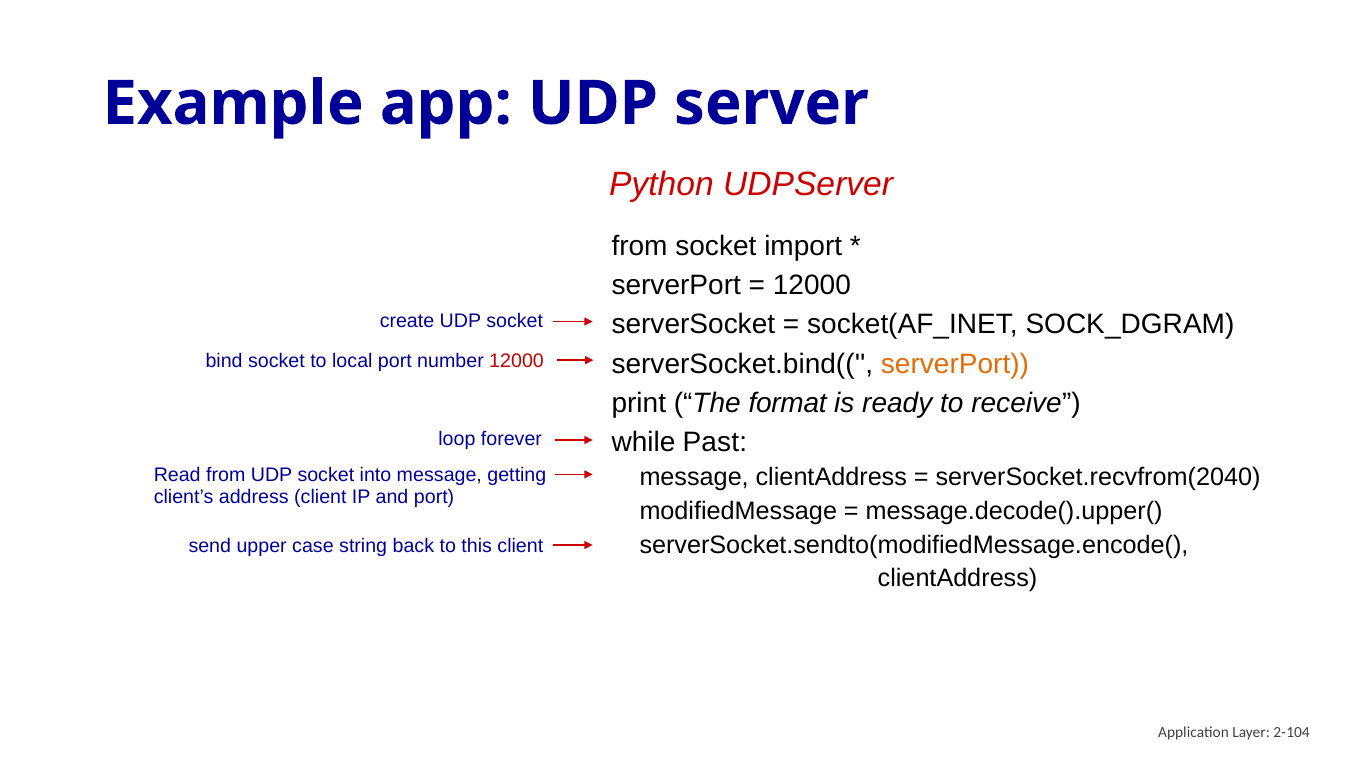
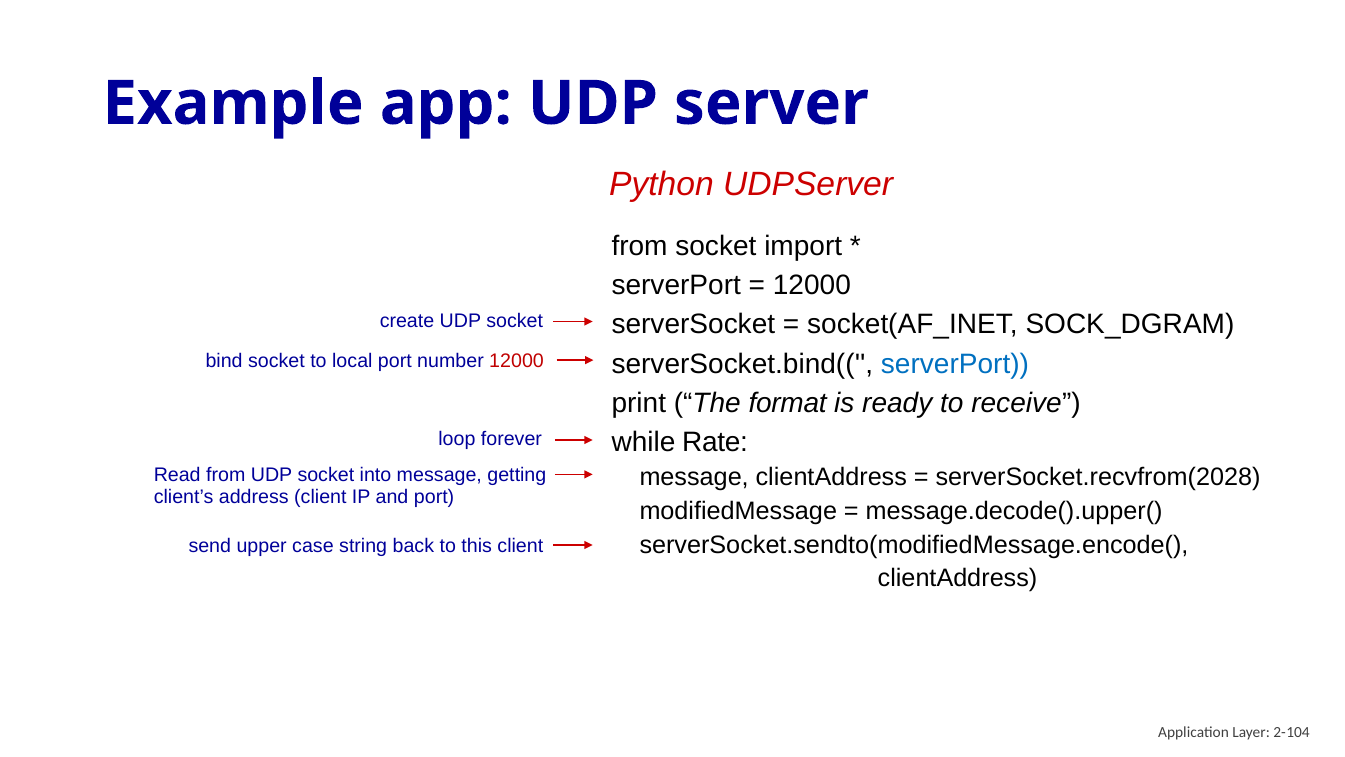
serverPort at (955, 364) colour: orange -> blue
Past: Past -> Rate
serverSocket.recvfrom(2040: serverSocket.recvfrom(2040 -> serverSocket.recvfrom(2028
